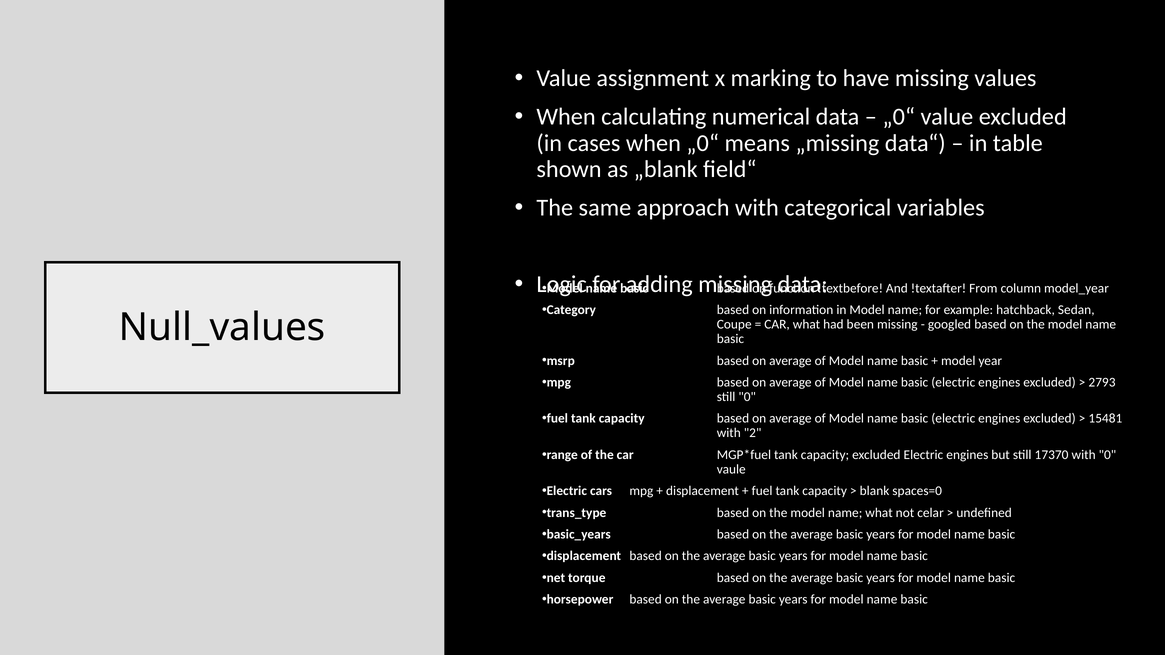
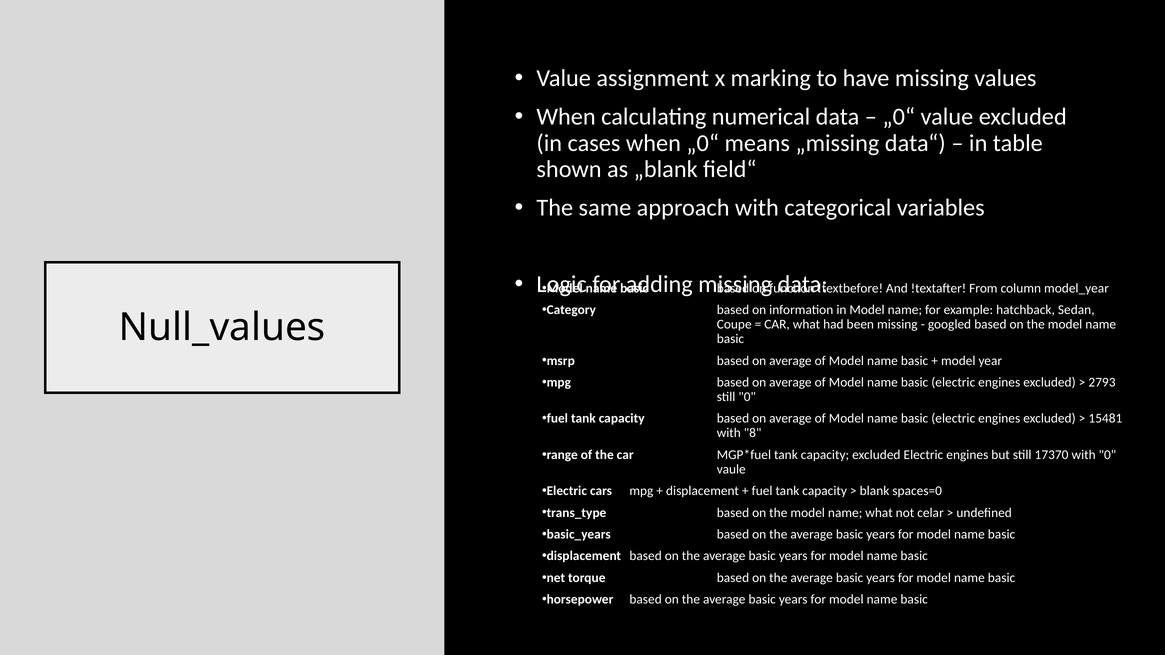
2: 2 -> 8
